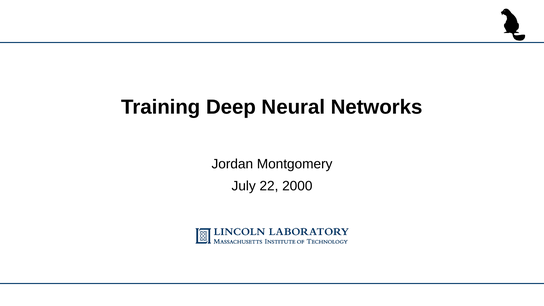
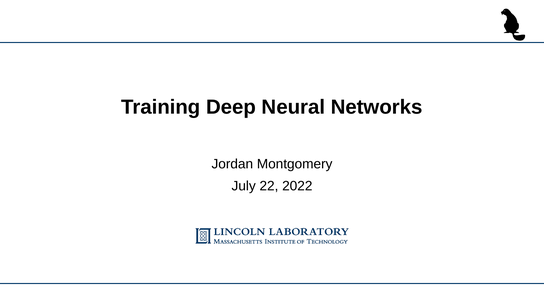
2000: 2000 -> 2022
